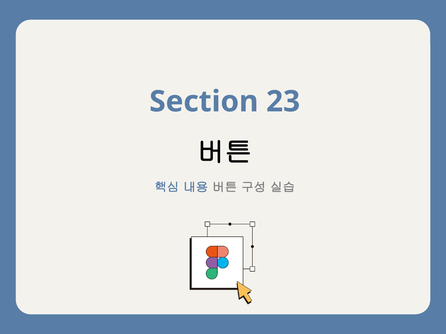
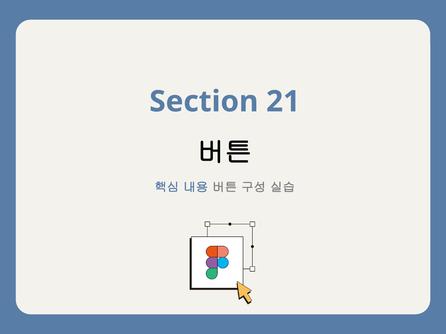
23: 23 -> 21
